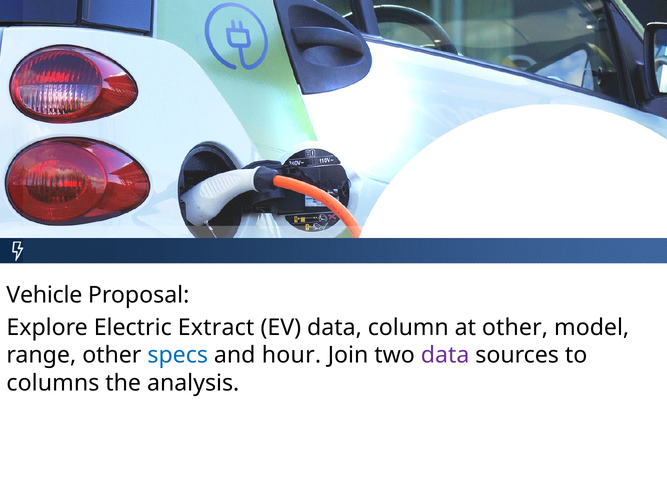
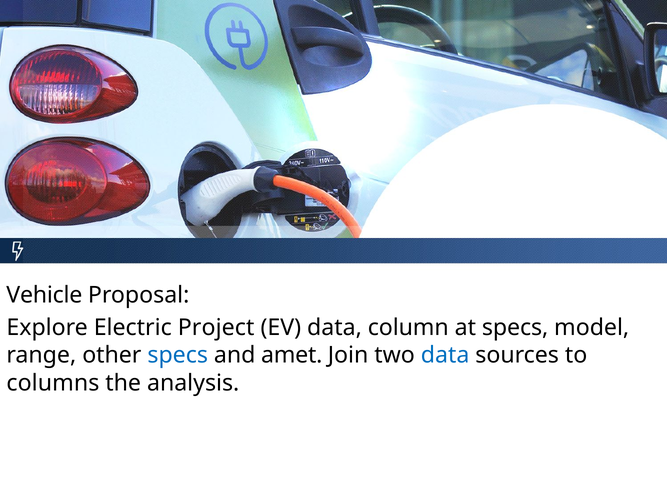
Extract: Extract -> Project
at other: other -> specs
hour: hour -> amet
data at (445, 355) colour: purple -> blue
